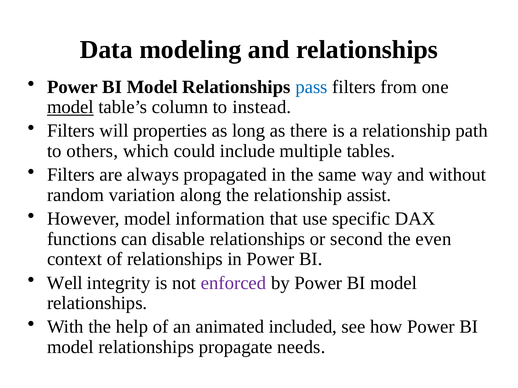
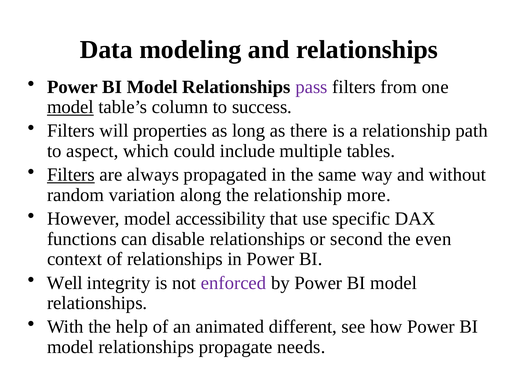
pass colour: blue -> purple
instead: instead -> success
others: others -> aspect
Filters at (71, 175) underline: none -> present
assist: assist -> more
information: information -> accessibility
included: included -> different
